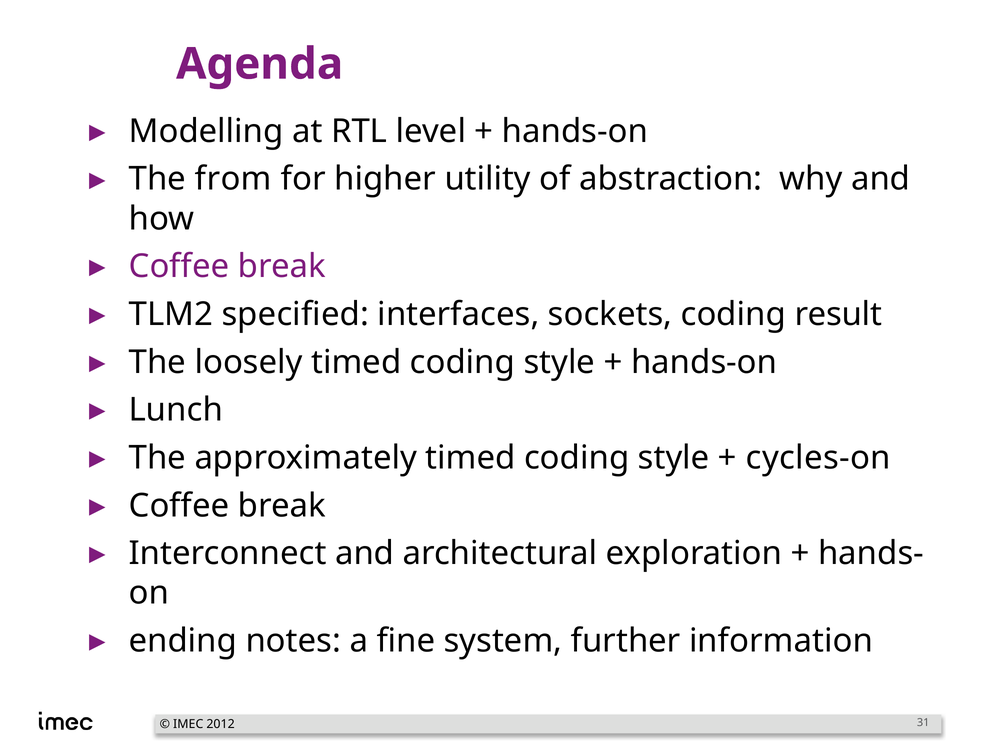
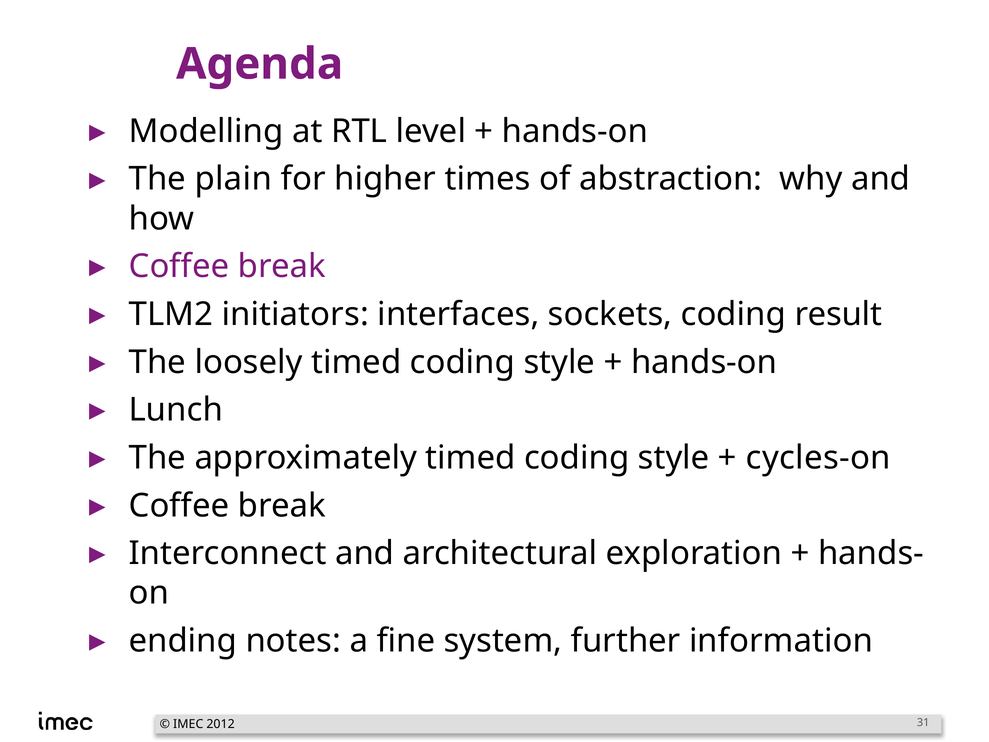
from: from -> plain
utility: utility -> times
specified: specified -> initiators
